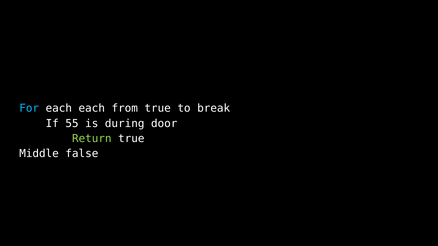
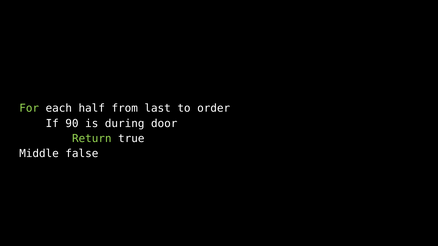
For colour: light blue -> light green
each each: each -> half
from true: true -> last
break: break -> order
55: 55 -> 90
